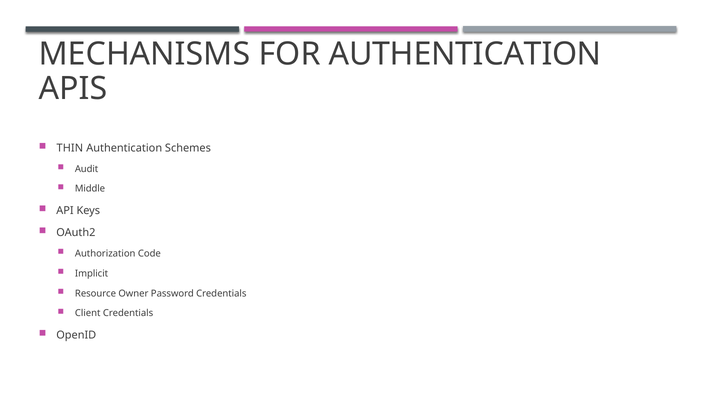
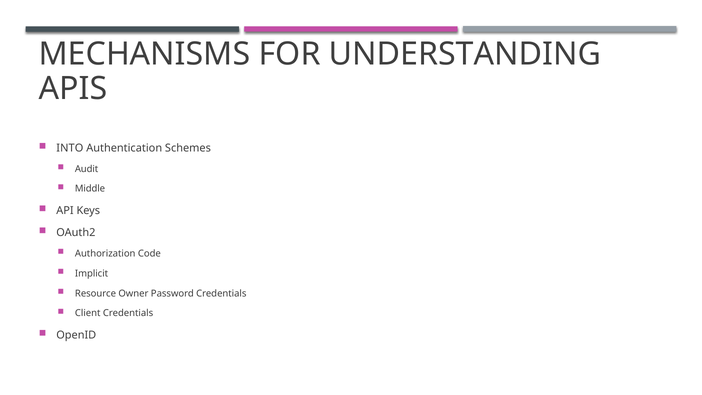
FOR AUTHENTICATION: AUTHENTICATION -> UNDERSTANDING
THIN: THIN -> INTO
